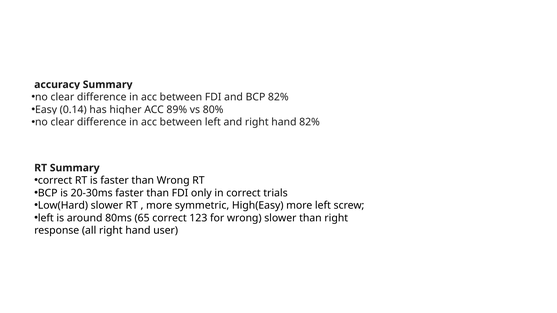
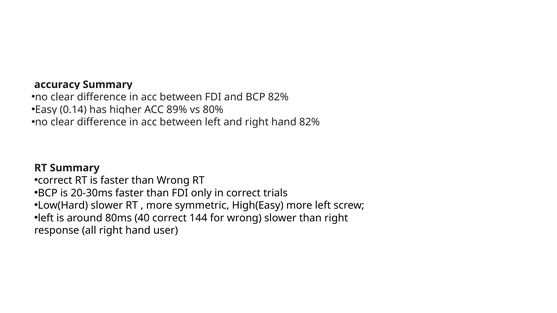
65: 65 -> 40
123: 123 -> 144
